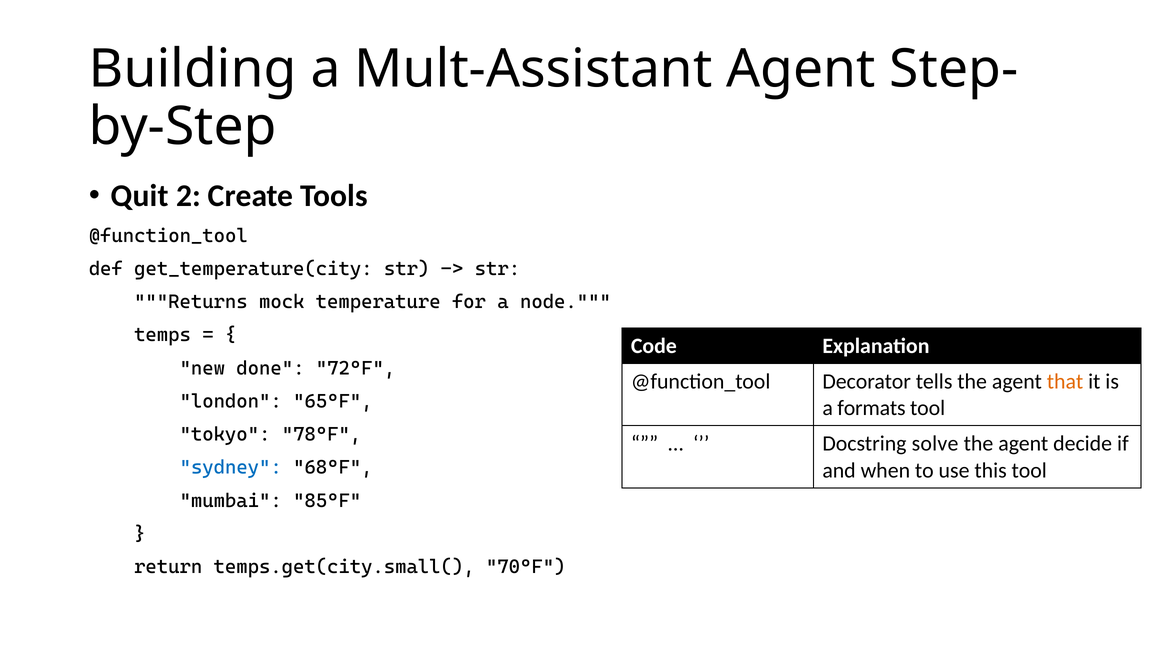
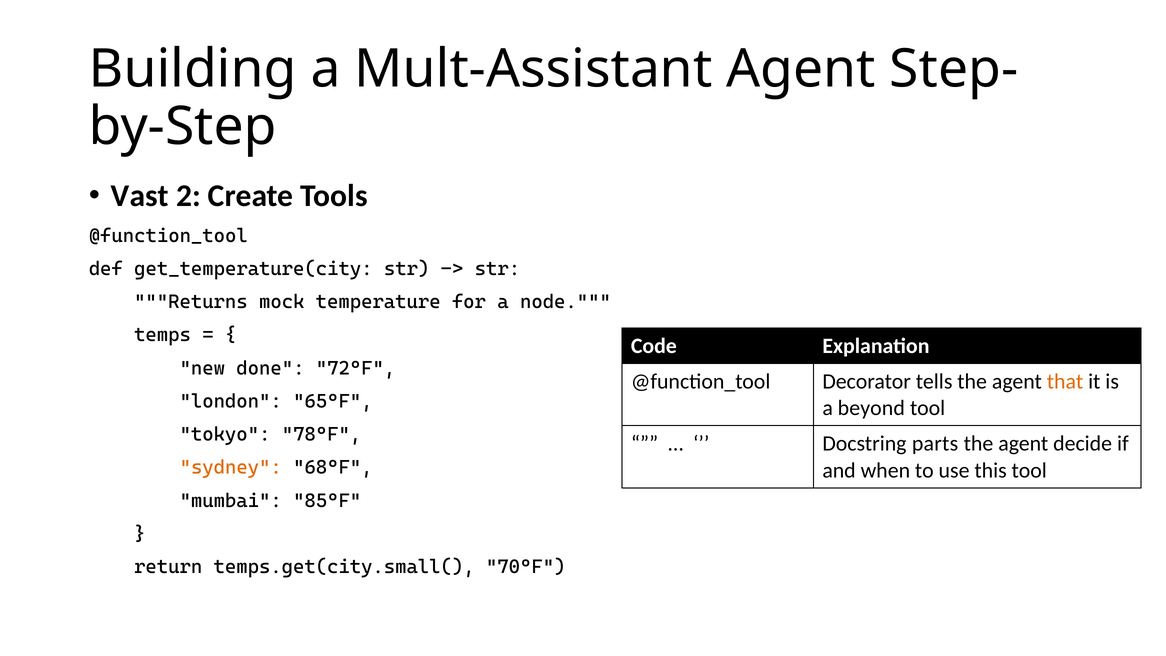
Quit: Quit -> Vast
formats: formats -> beyond
solve: solve -> parts
sydney colour: blue -> orange
